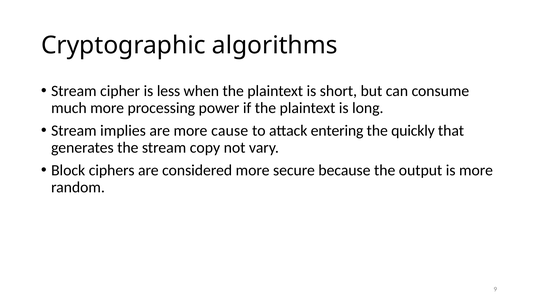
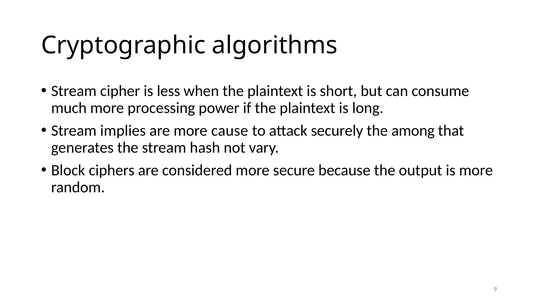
entering: entering -> securely
quickly: quickly -> among
copy: copy -> hash
